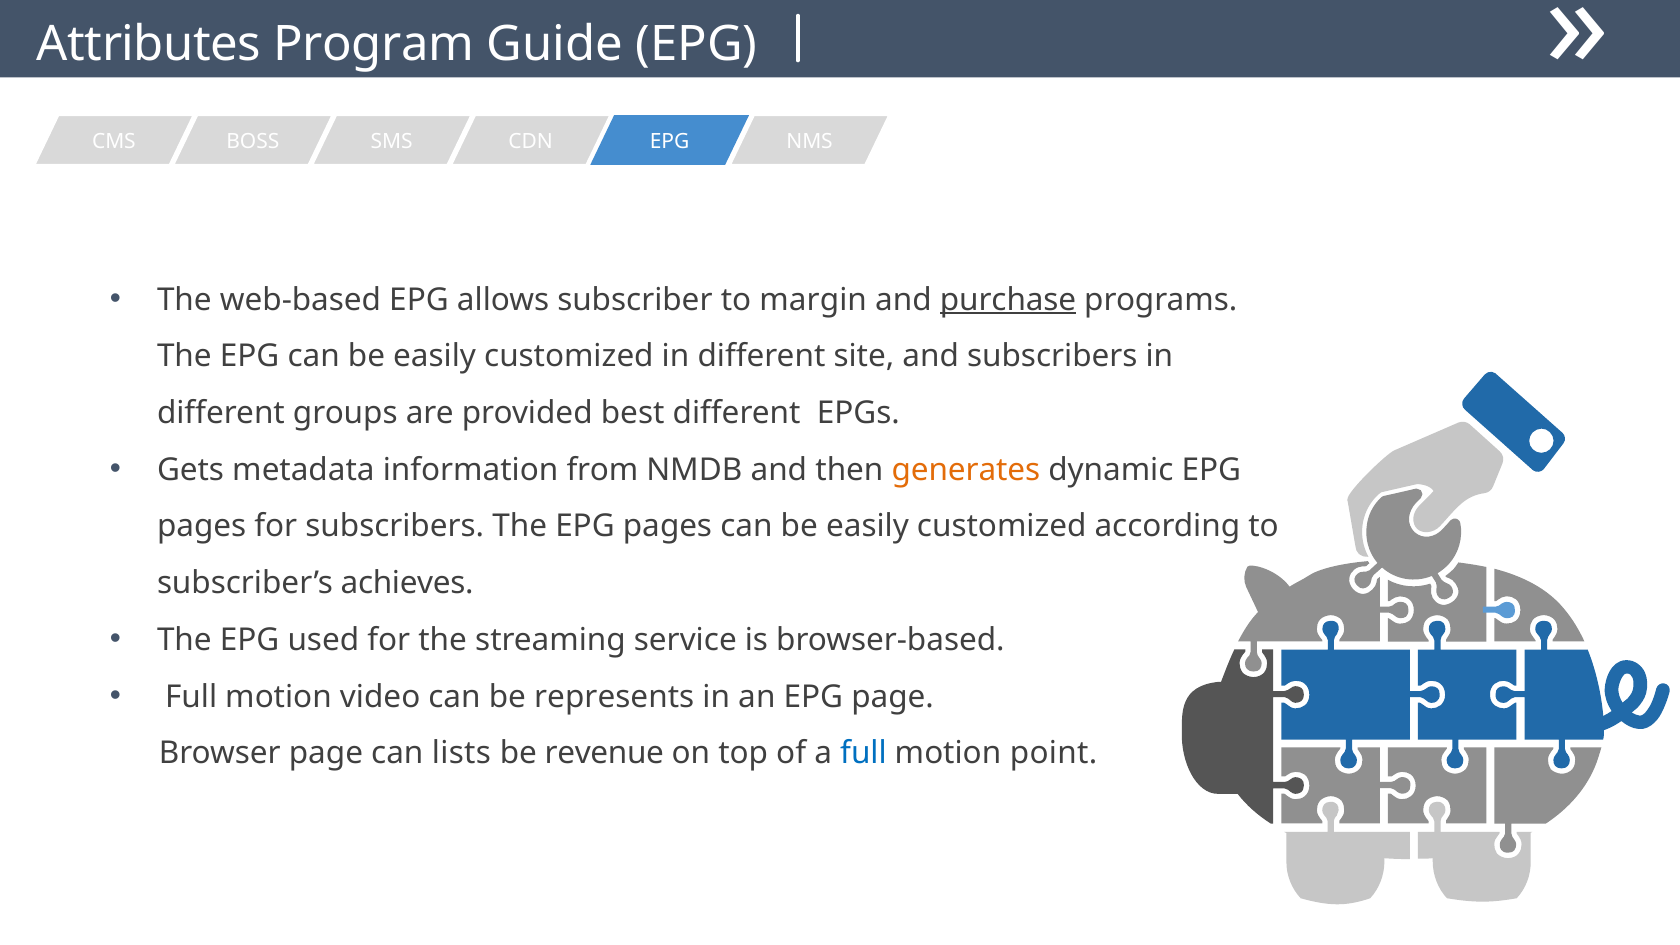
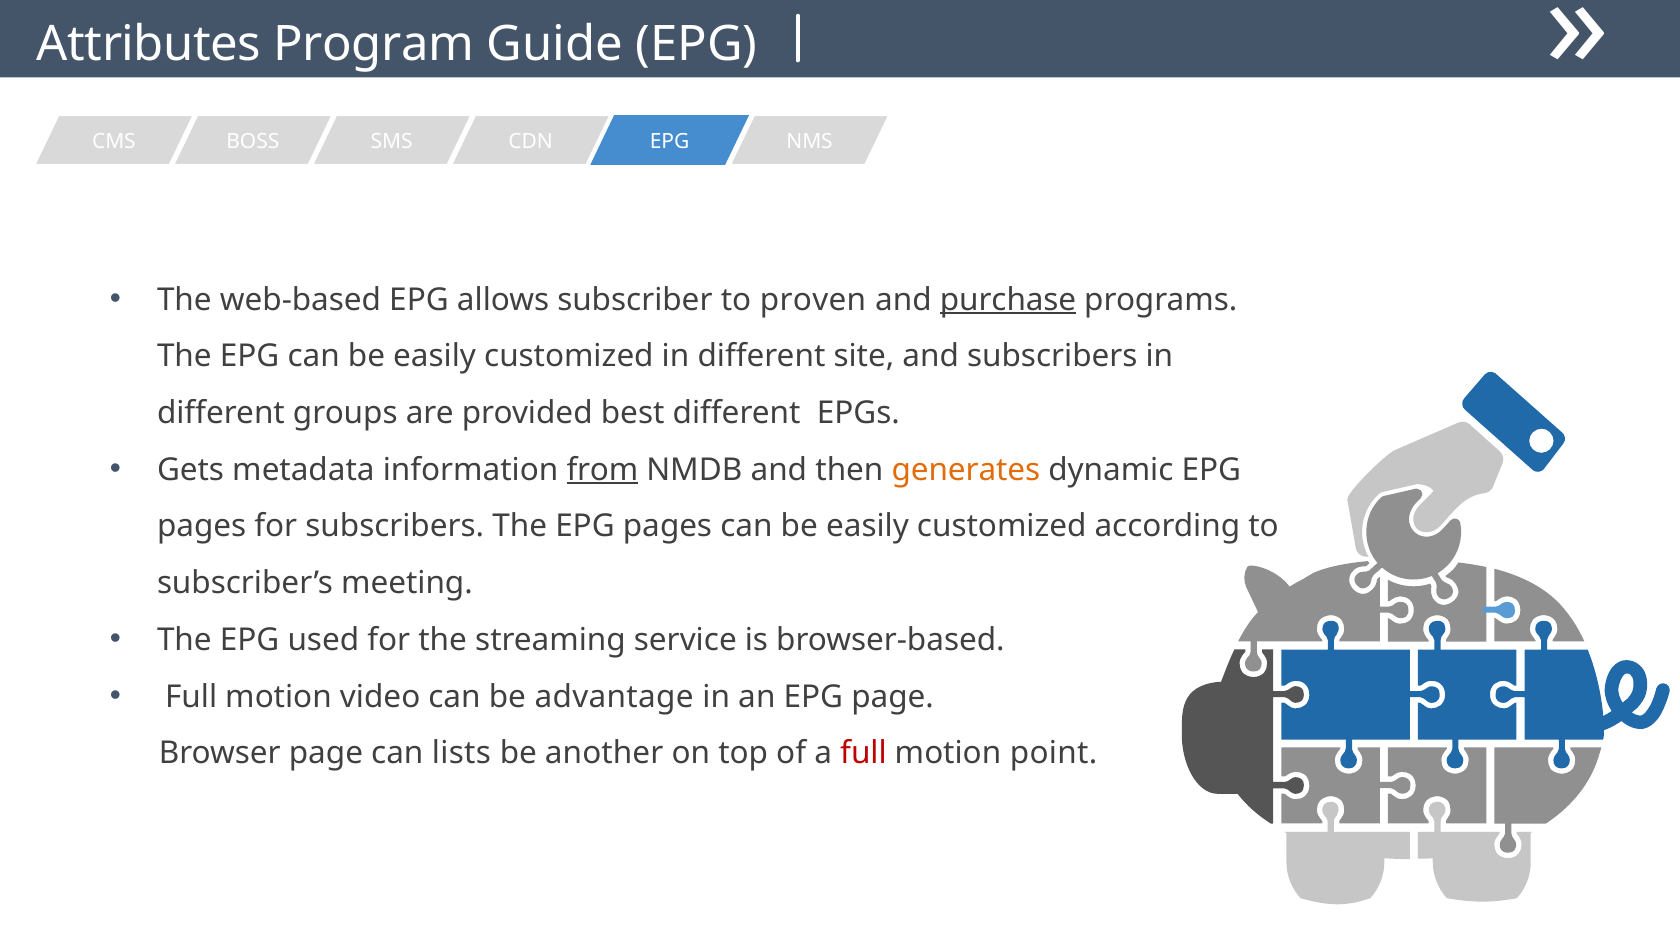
margin: margin -> proven
from underline: none -> present
achieves: achieves -> meeting
represents: represents -> advantage
revenue: revenue -> another
full at (863, 753) colour: blue -> red
